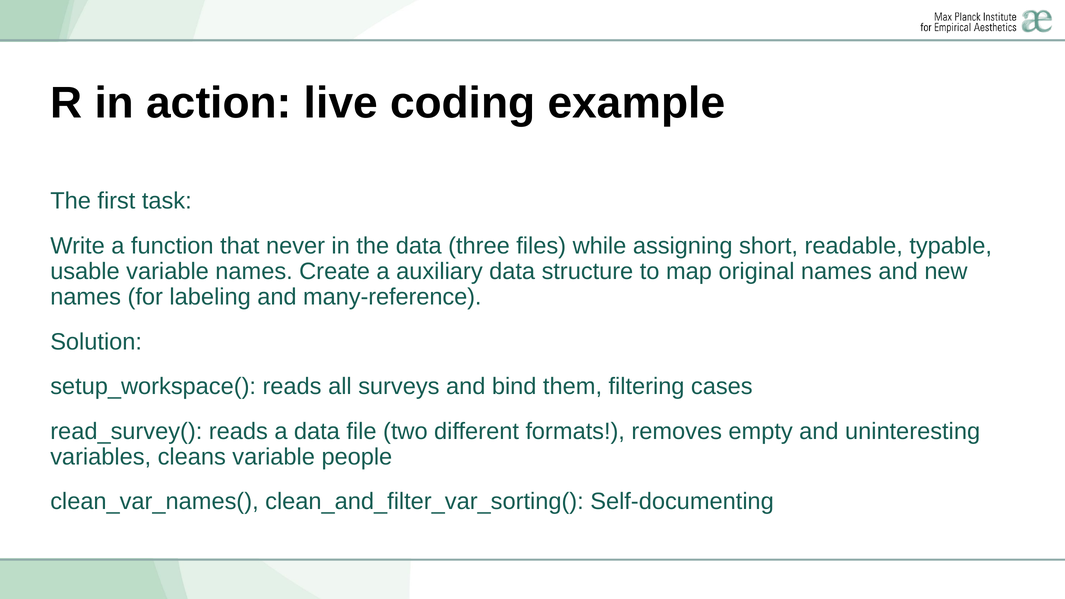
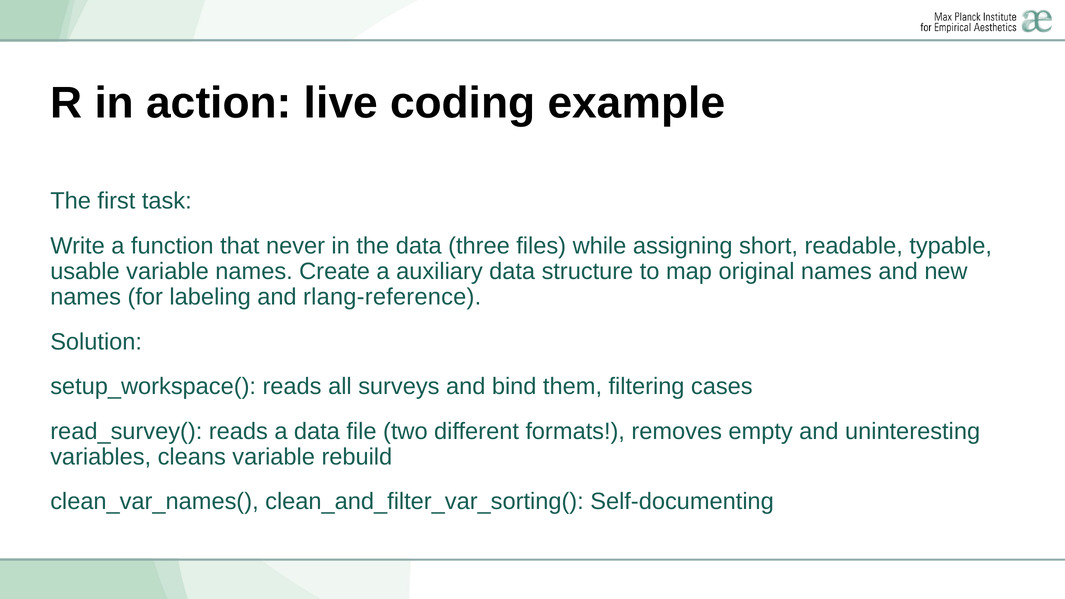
many-reference: many-reference -> rlang-reference
people: people -> rebuild
